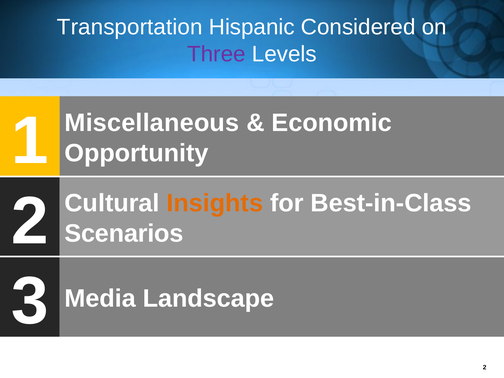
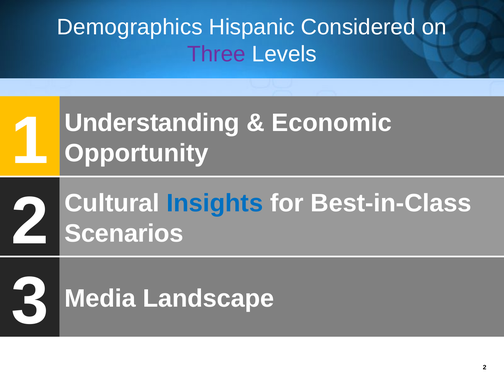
Transportation: Transportation -> Demographics
Miscellaneous: Miscellaneous -> Understanding
Insights colour: orange -> blue
